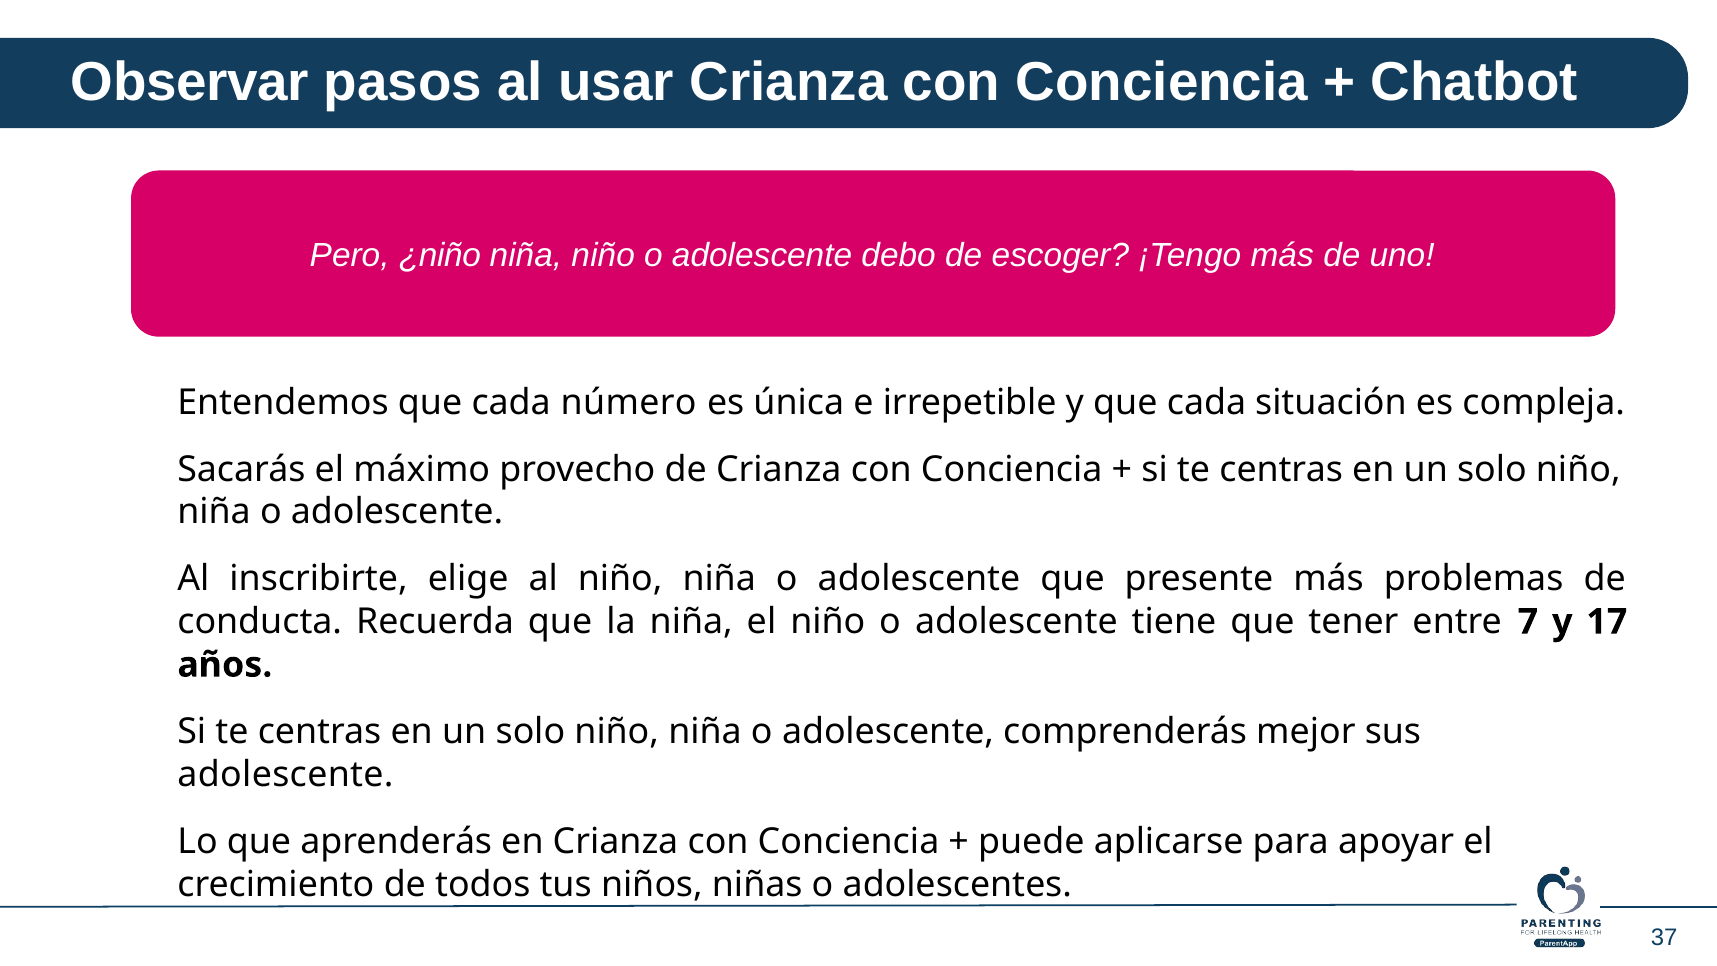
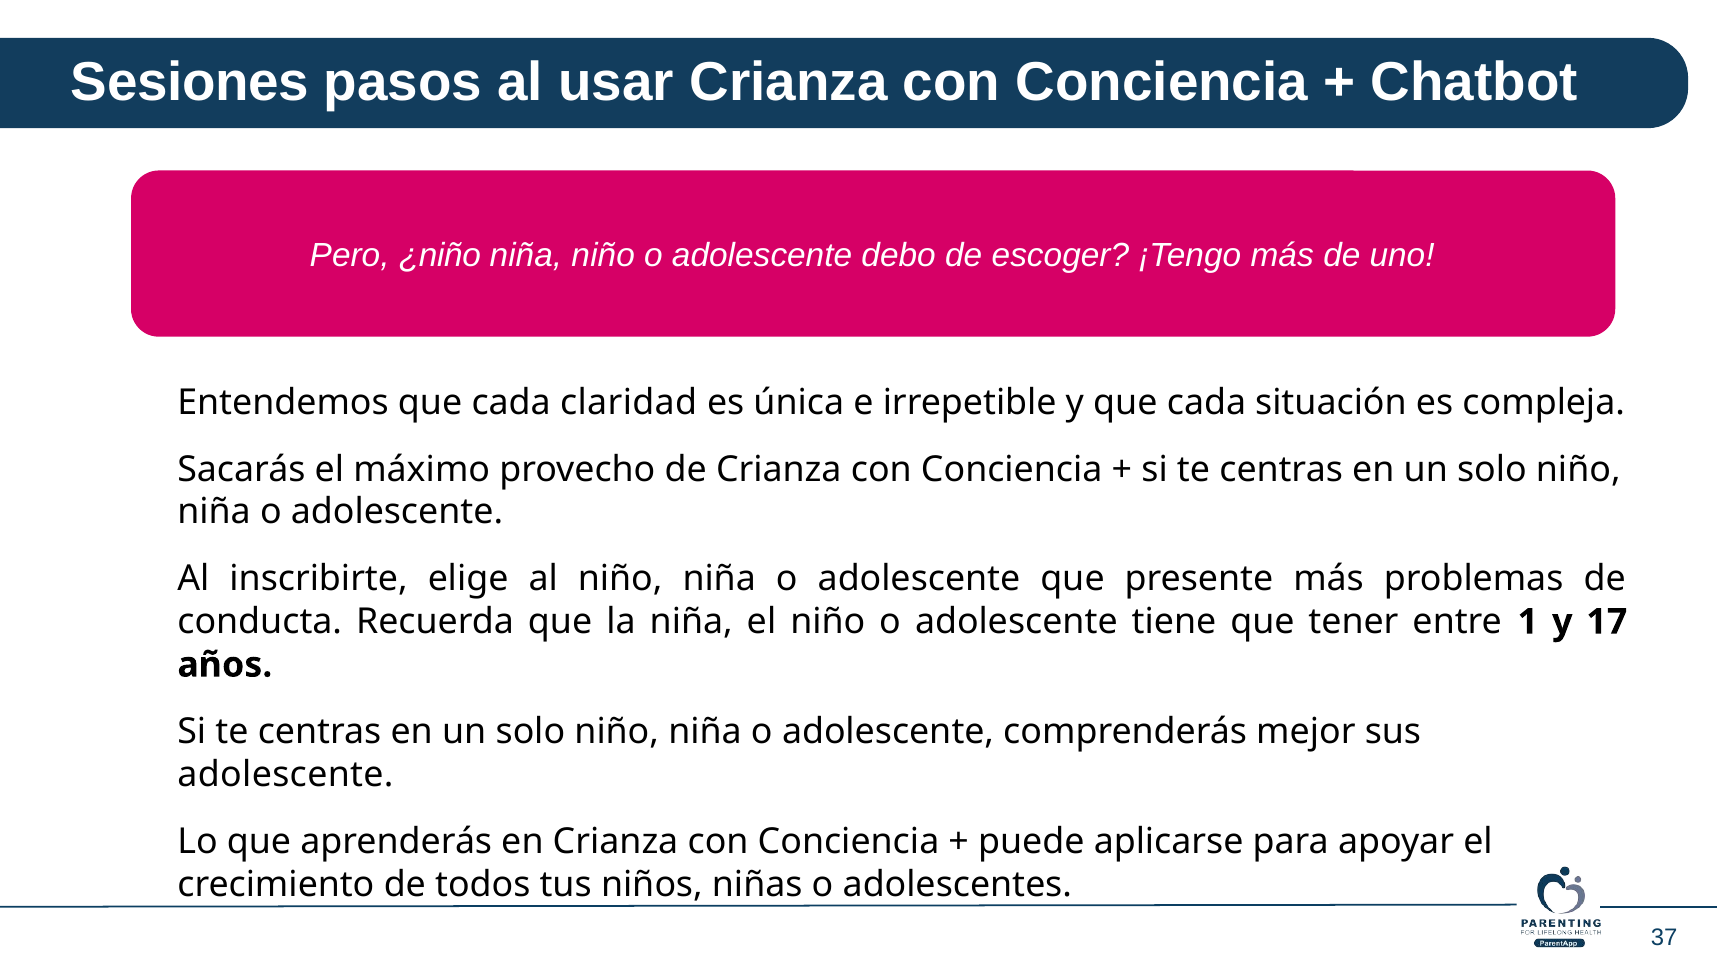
Observar: Observar -> Sesiones
número: número -> claridad
7: 7 -> 1
